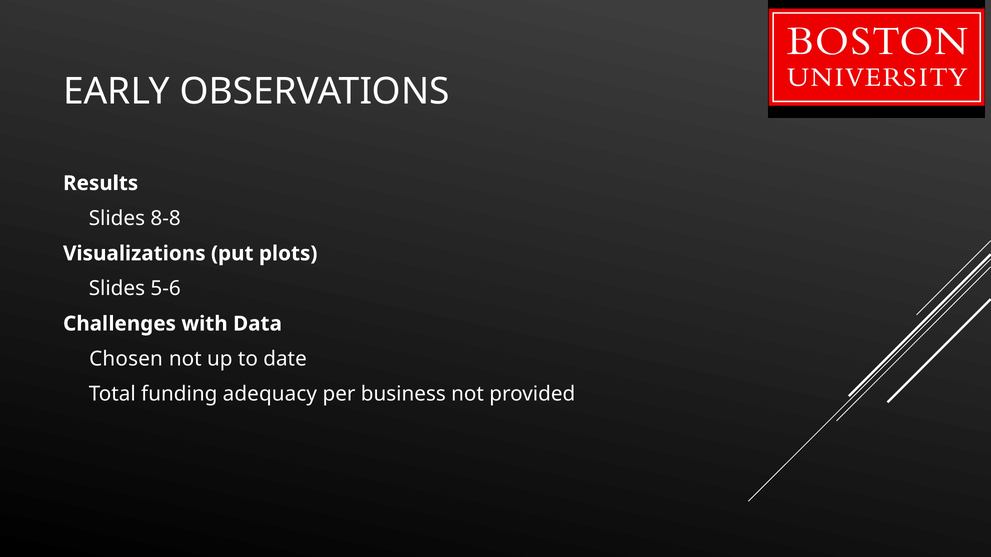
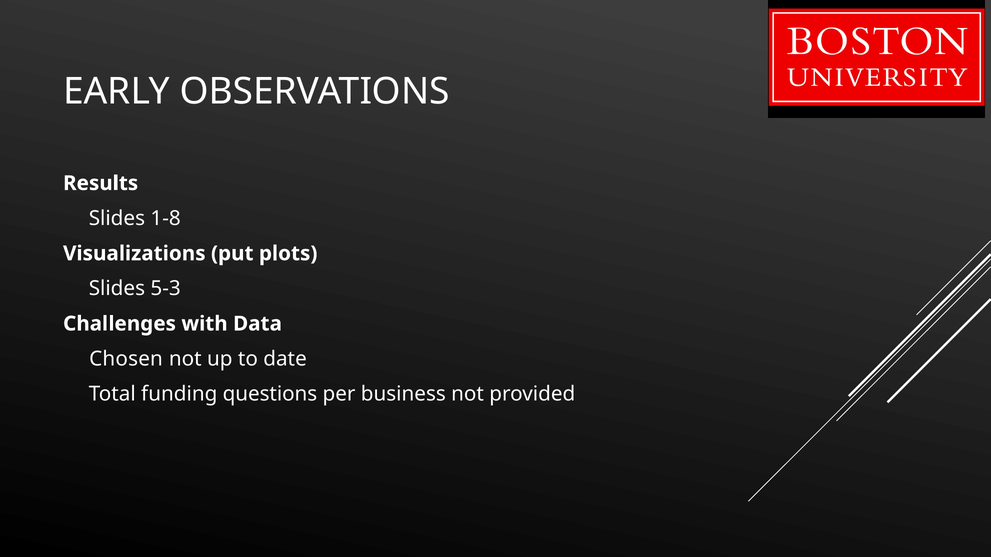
8-8: 8-8 -> 1-8
5-6: 5-6 -> 5-3
adequacy: adequacy -> questions
